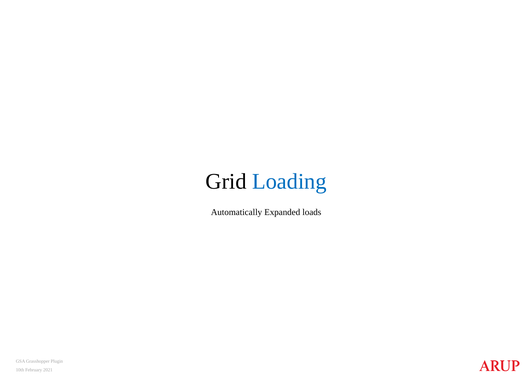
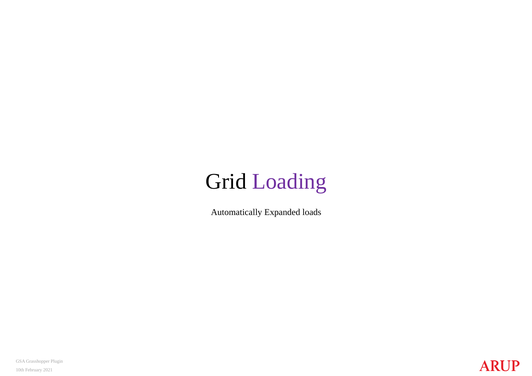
Loading colour: blue -> purple
